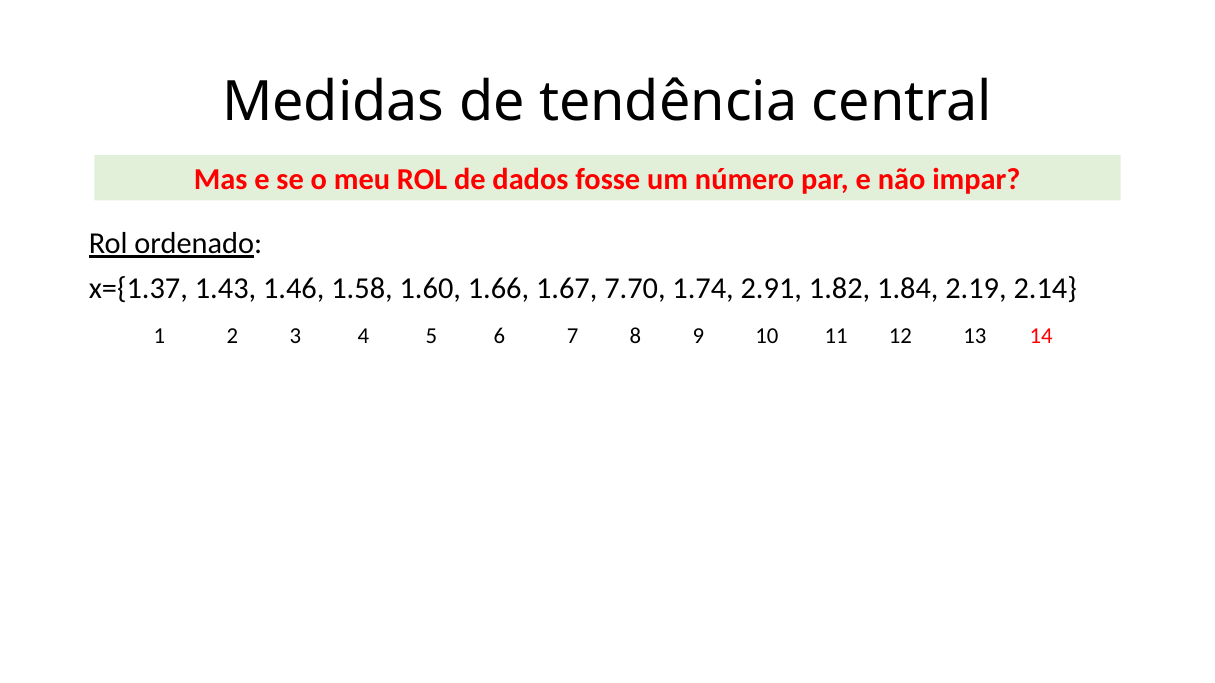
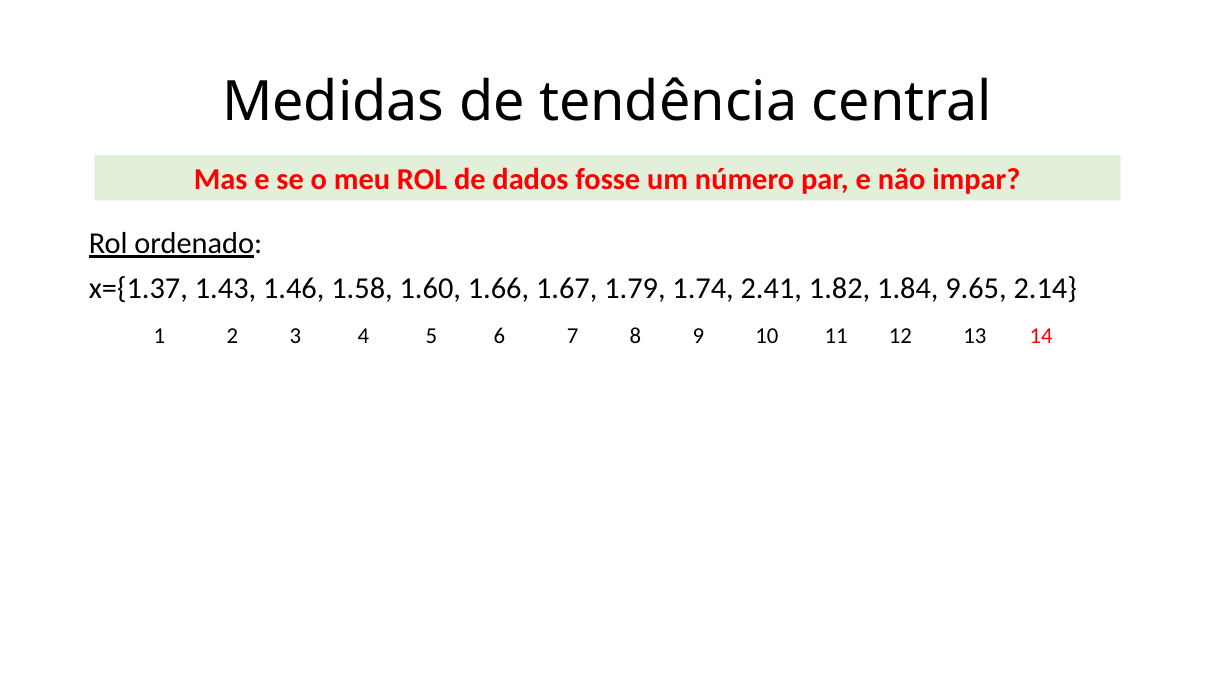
7.70: 7.70 -> 1.79
2.91: 2.91 -> 2.41
2.19: 2.19 -> 9.65
